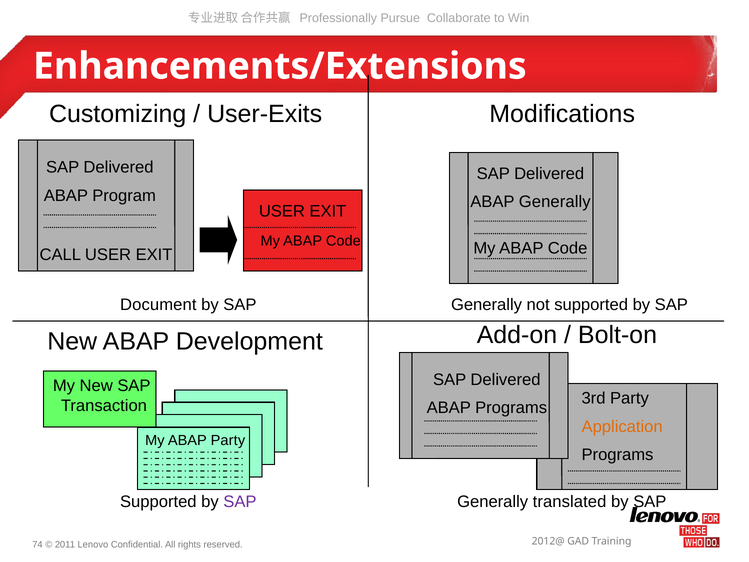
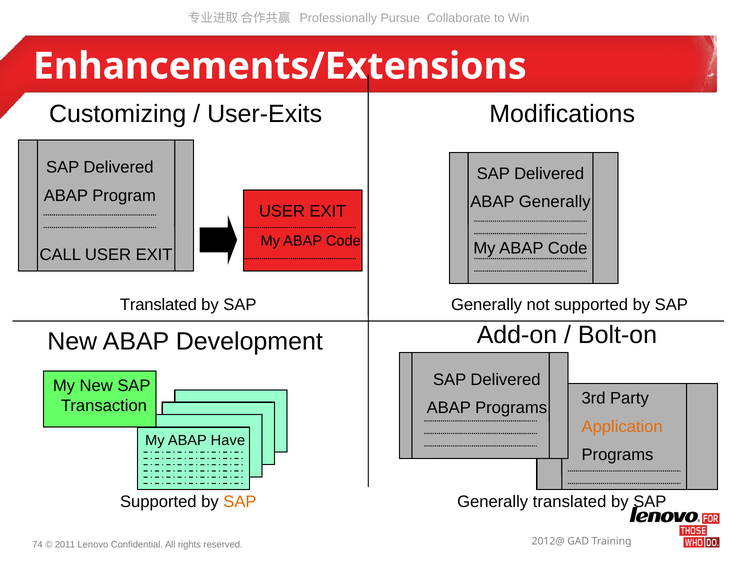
Document at (158, 305): Document -> Translated
ABAP Party: Party -> Have
SAP at (240, 502) colour: purple -> orange
